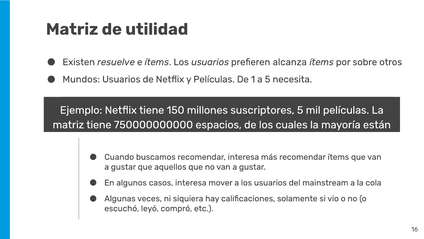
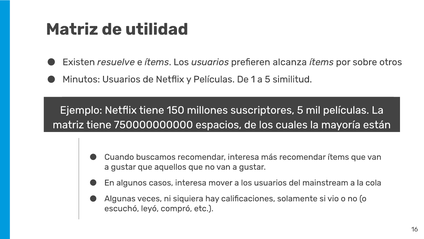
Mundos: Mundos -> Minutos
necesita: necesita -> similitud
